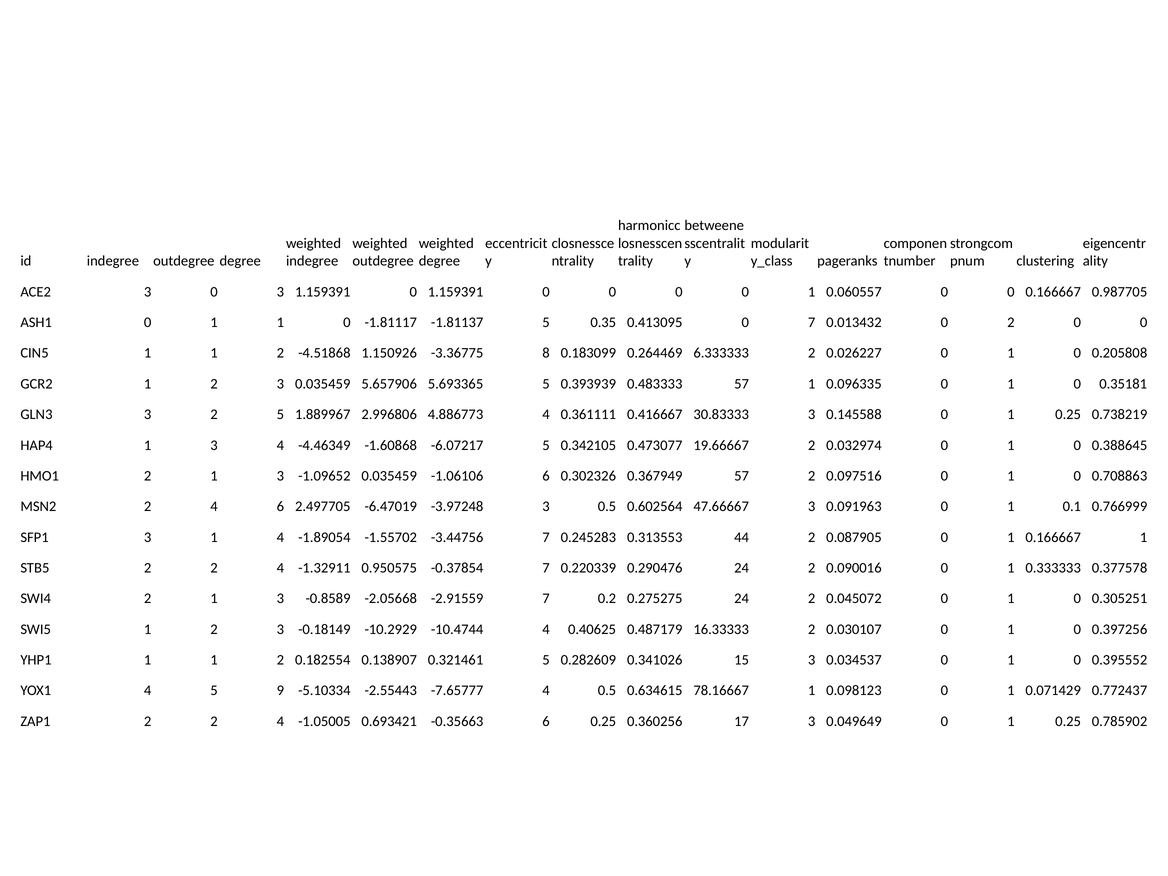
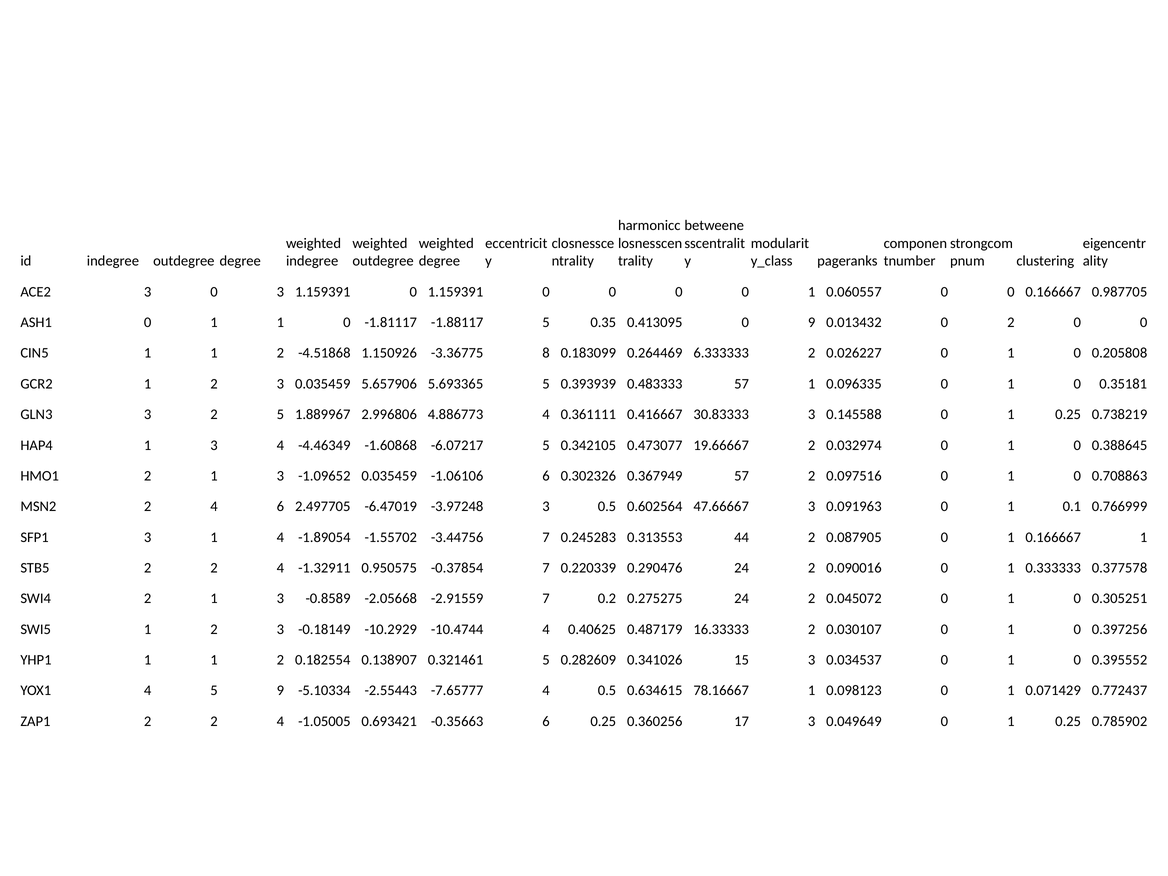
-1.81137: -1.81137 -> -1.88117
0 7: 7 -> 9
